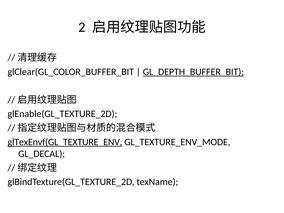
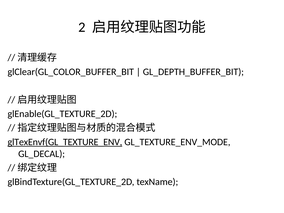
GL_DEPTH_BUFFER_BIT underline: present -> none
